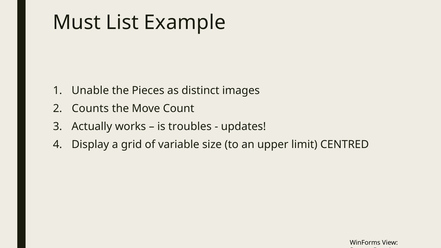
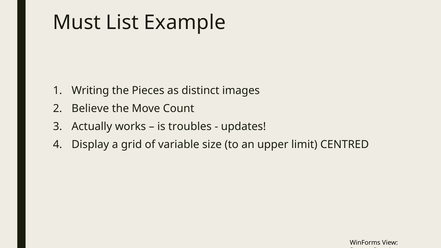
Unable: Unable -> Writing
Counts: Counts -> Believe
